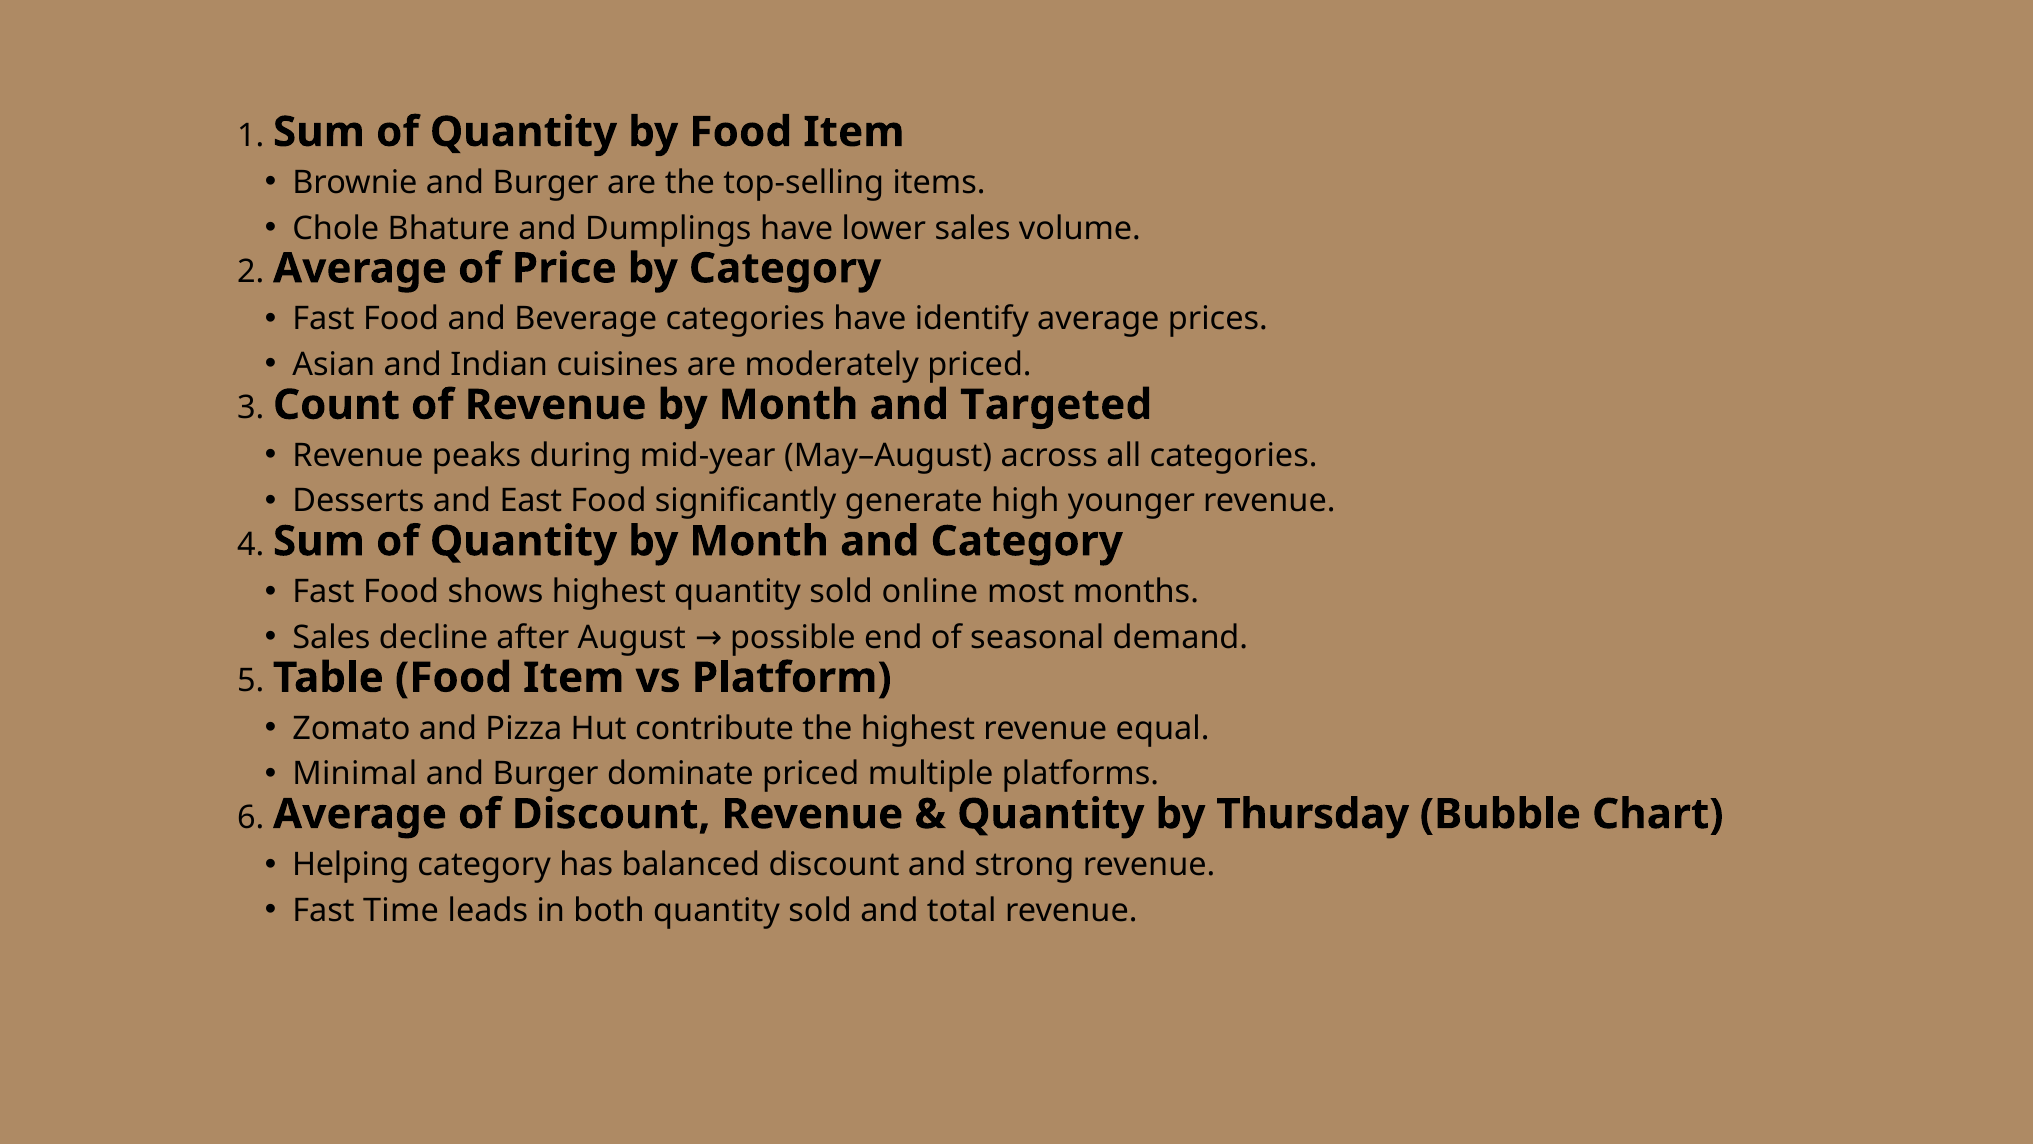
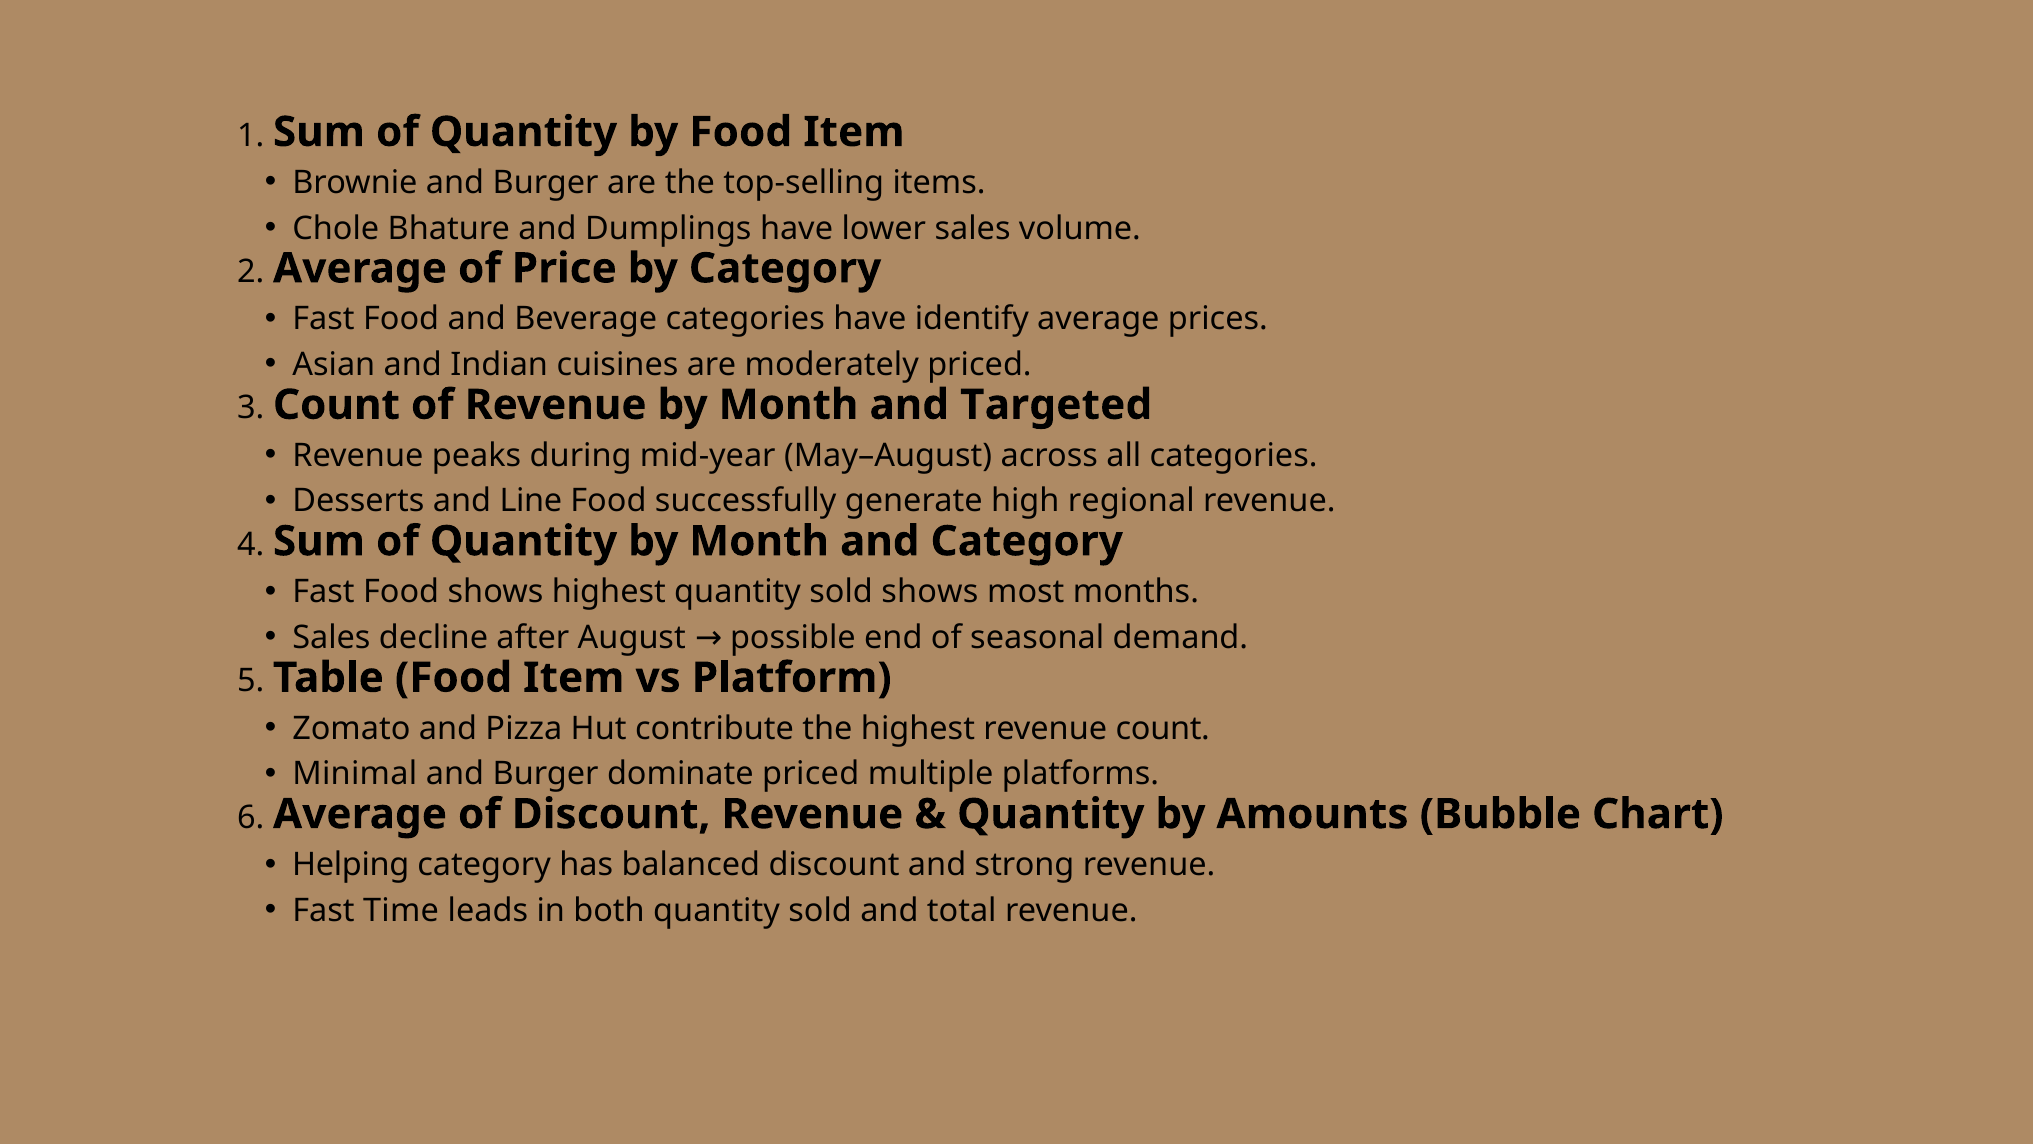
East: East -> Line
significantly: significantly -> successfully
younger: younger -> regional
sold online: online -> shows
revenue equal: equal -> count
Thursday: Thursday -> Amounts
